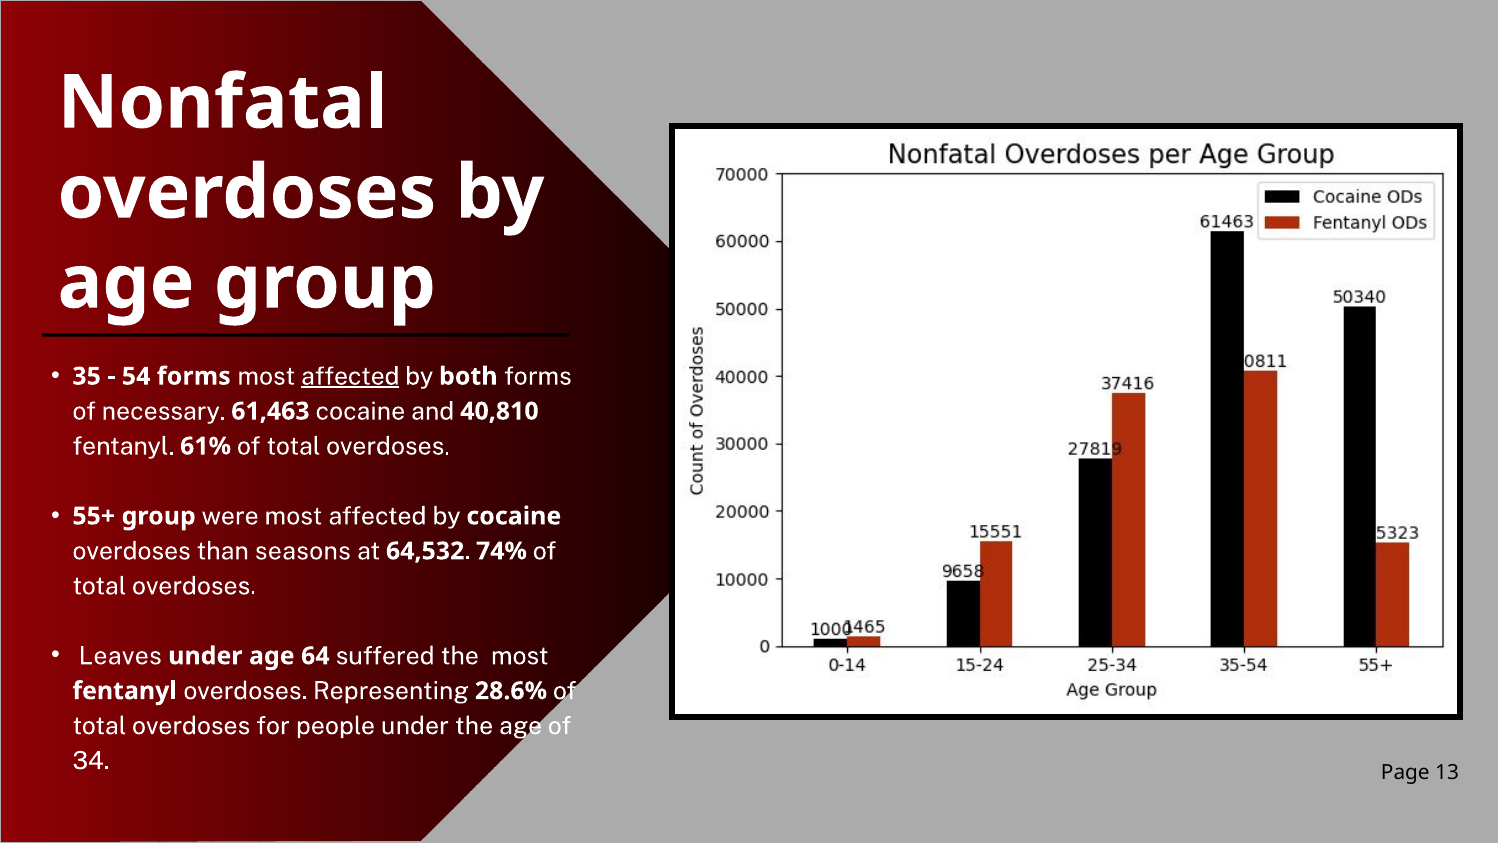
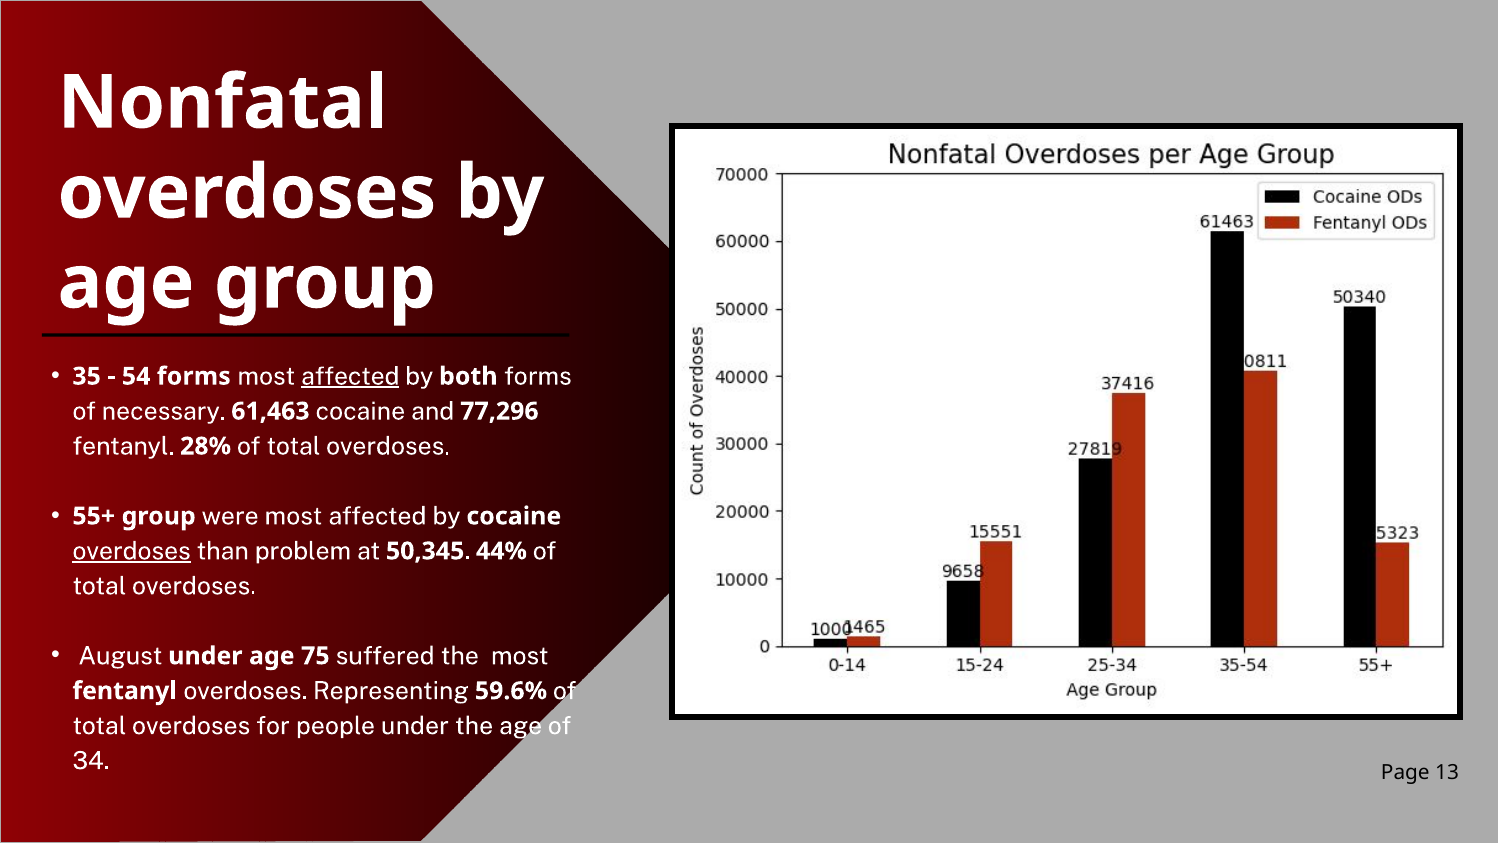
40,810: 40,810 -> 77,296
61%: 61% -> 28%
overdoses at (132, 551) underline: none -> present
seasons: seasons -> problem
64,532: 64,532 -> 50,345
74%: 74% -> 44%
Leaves: Leaves -> August
64: 64 -> 75
28.6%: 28.6% -> 59.6%
